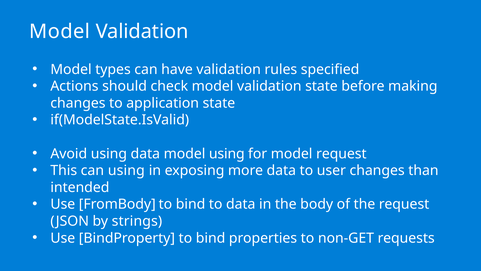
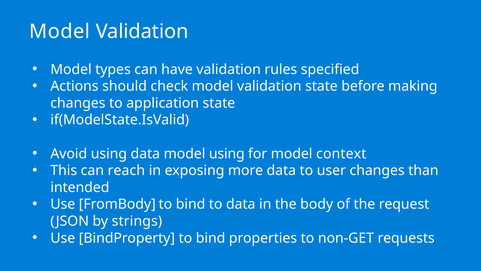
model request: request -> context
can using: using -> reach
